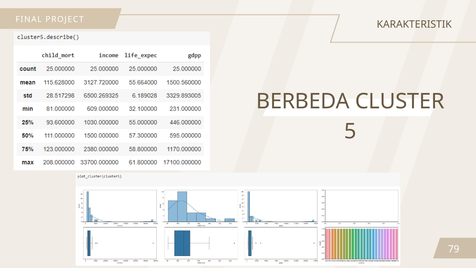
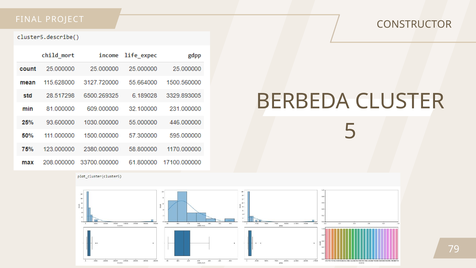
KARAKTERISTIK: KARAKTERISTIK -> CONSTRUCTOR
